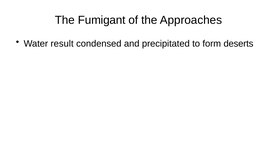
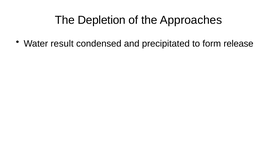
Fumigant: Fumigant -> Depletion
deserts: deserts -> release
